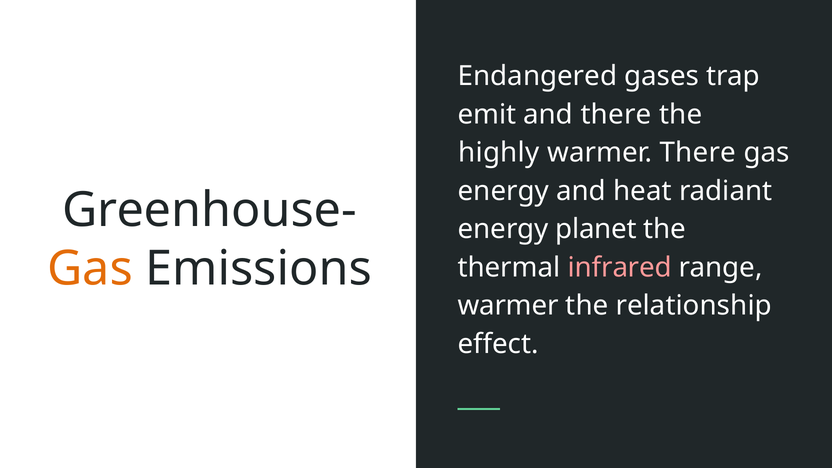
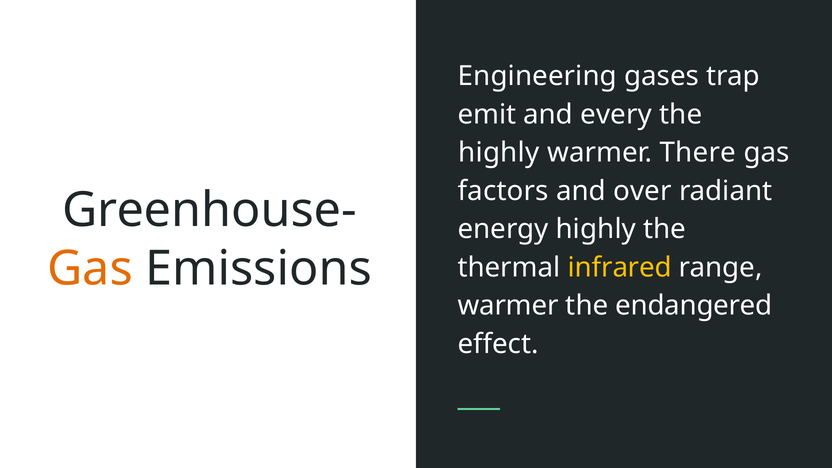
Endangered: Endangered -> Engineering
and there: there -> every
energy at (503, 191): energy -> factors
heat: heat -> over
energy planet: planet -> highly
infrared colour: pink -> yellow
relationship: relationship -> endangered
